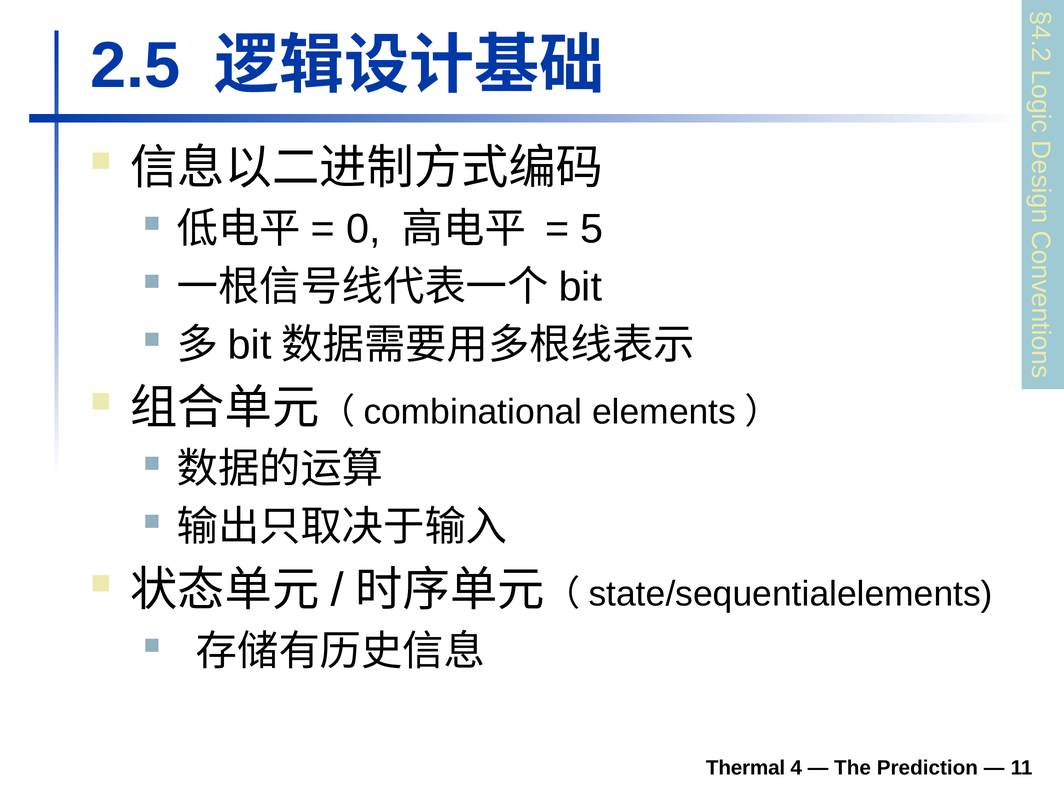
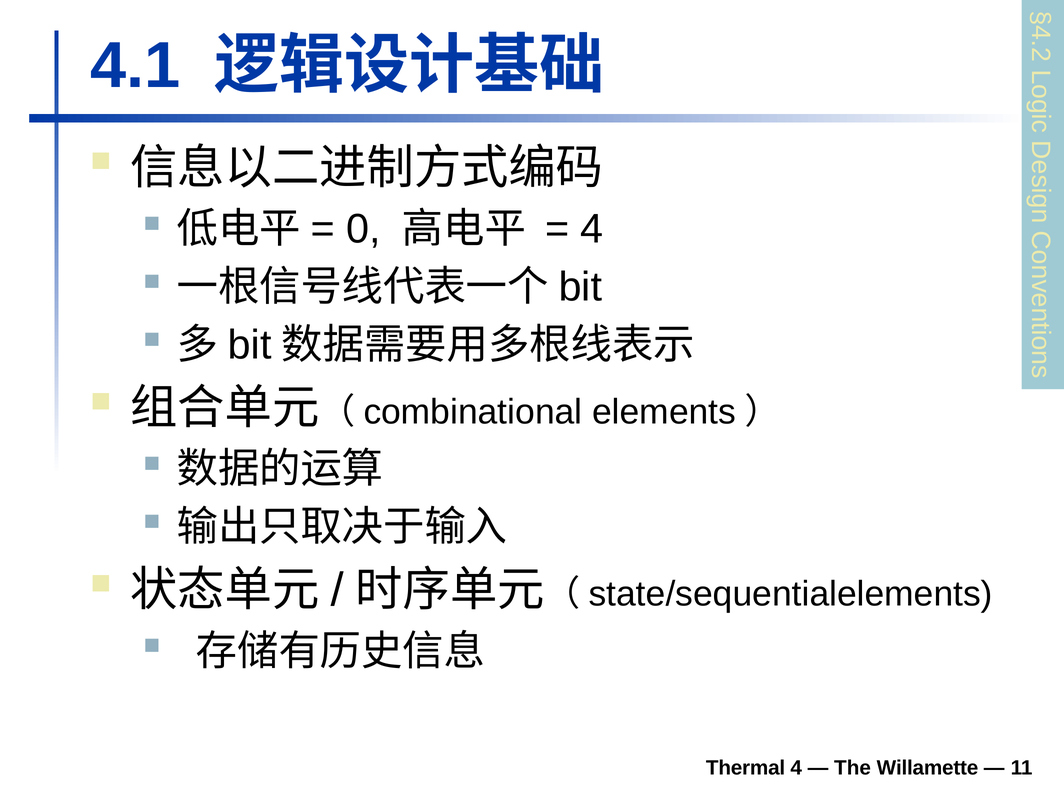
2.5: 2.5 -> 4.1
5 at (592, 229): 5 -> 4
Prediction: Prediction -> Willamette
